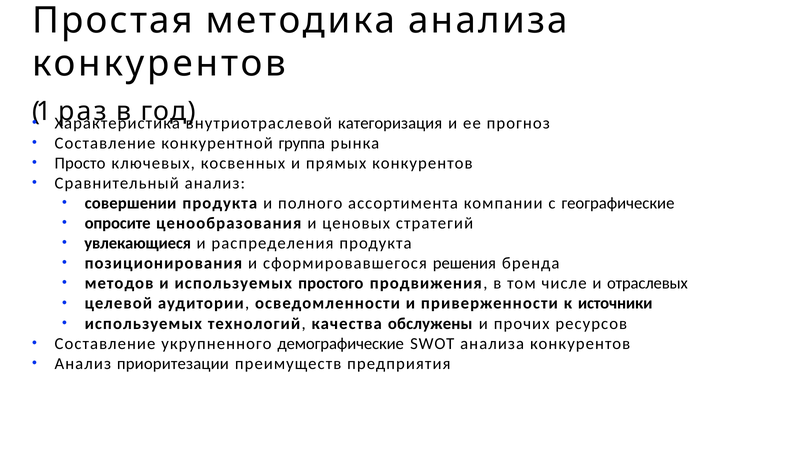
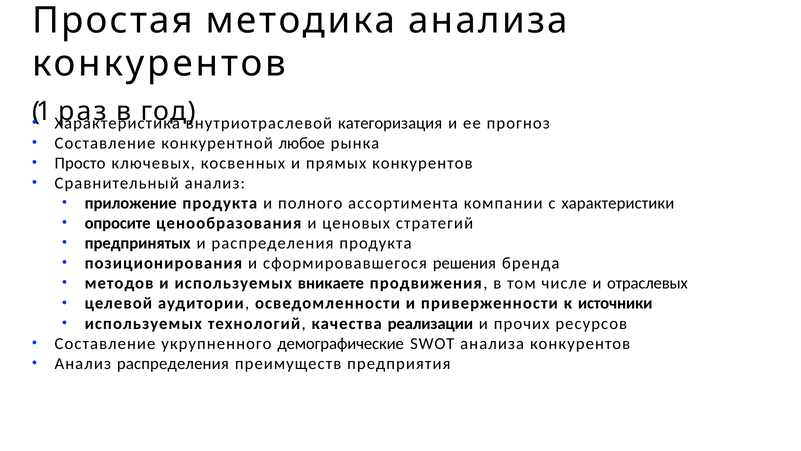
группа: группа -> любое
совершении: совершении -> приложение
географические: географические -> характеристики
увлекающиеся: увлекающиеся -> предпринятых
простого: простого -> вникаете
обслужены: обслужены -> реализации
Анализ приоритезации: приоритезации -> распределения
